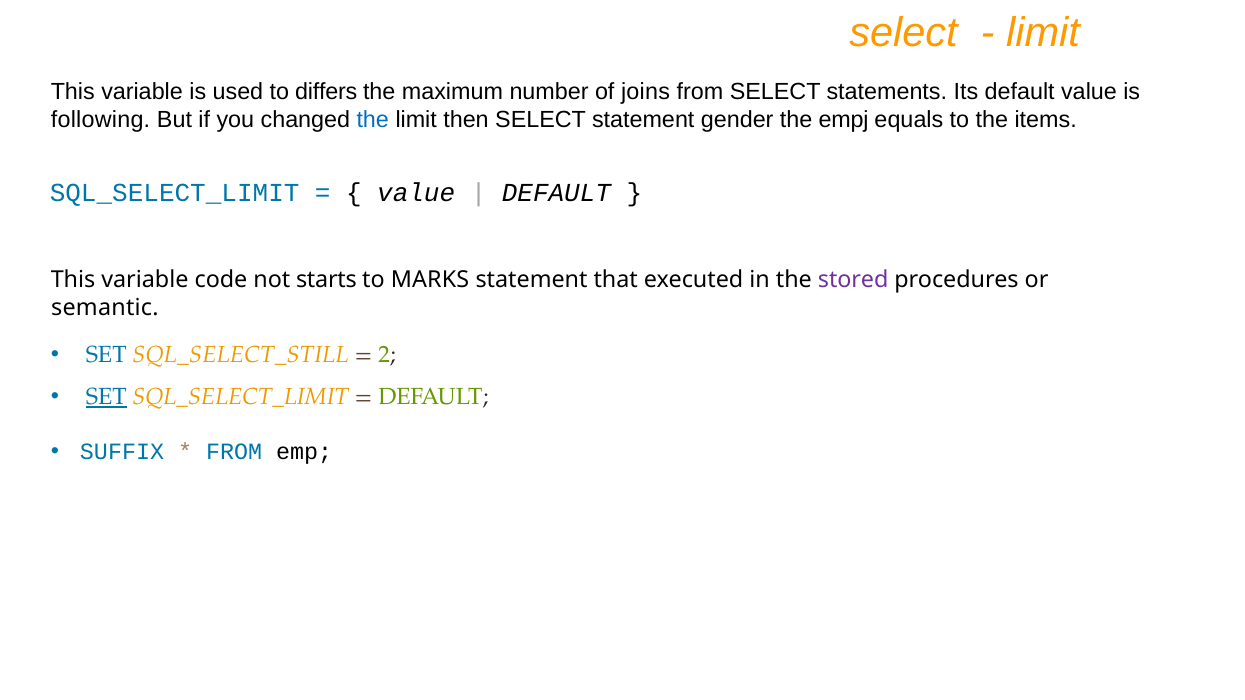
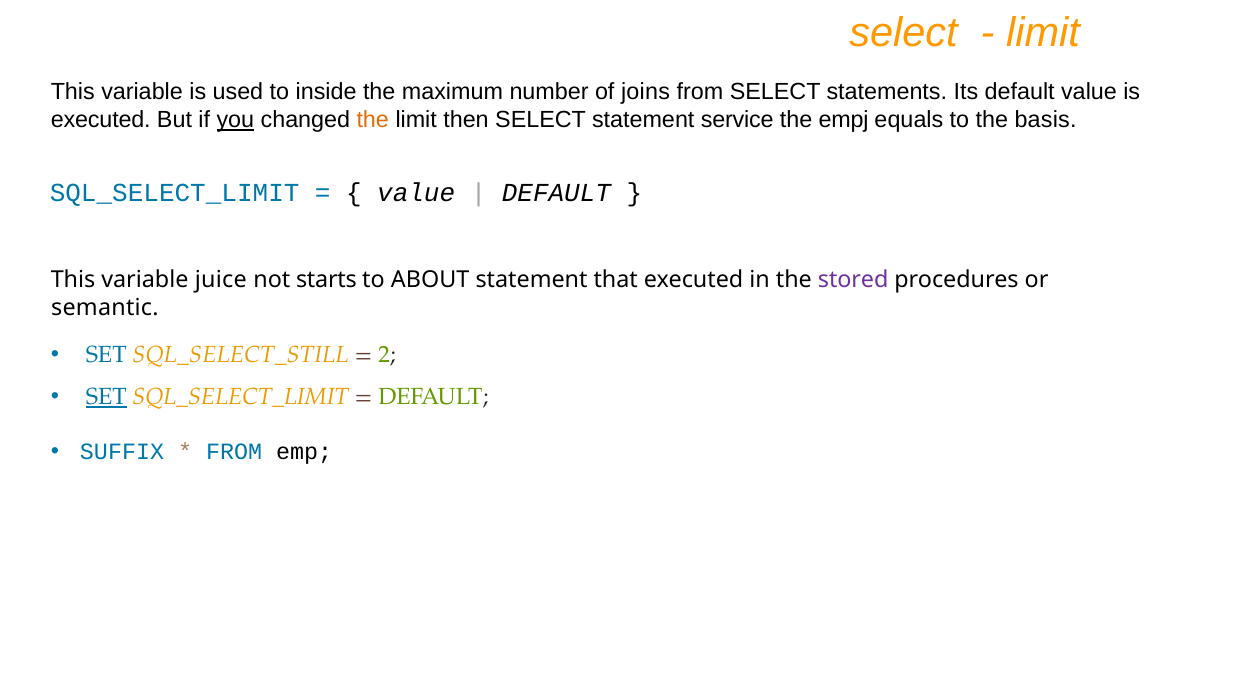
differs: differs -> inside
following at (101, 120): following -> executed
you underline: none -> present
the at (373, 120) colour: blue -> orange
gender: gender -> service
items: items -> basis
code: code -> juice
MARKS: MARKS -> ABOUT
